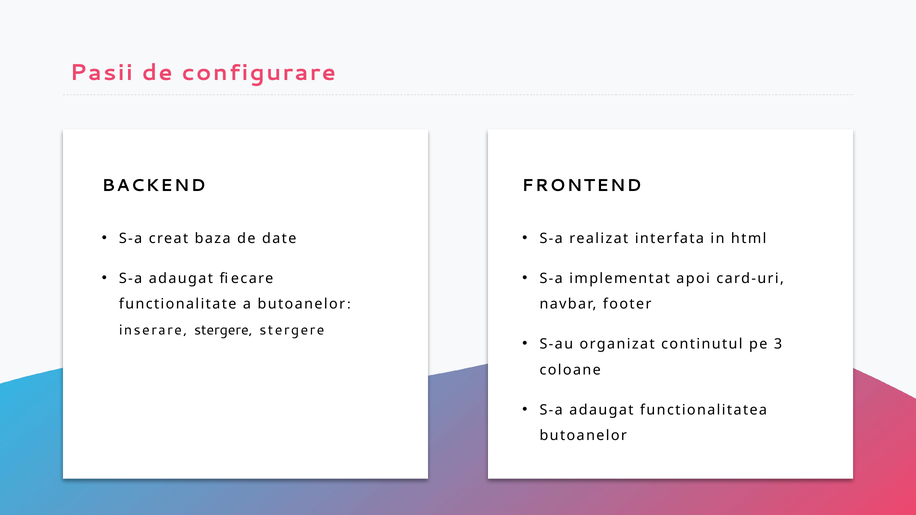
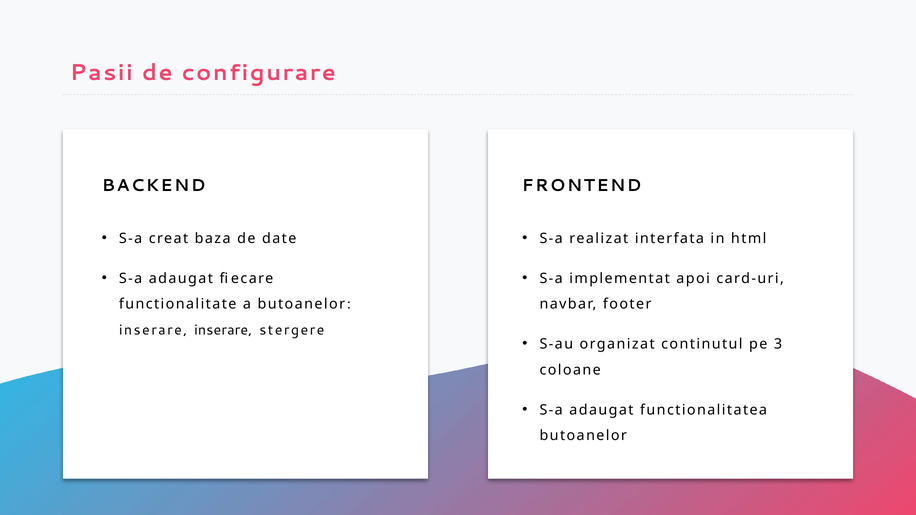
inserare stergere: stergere -> inserare
